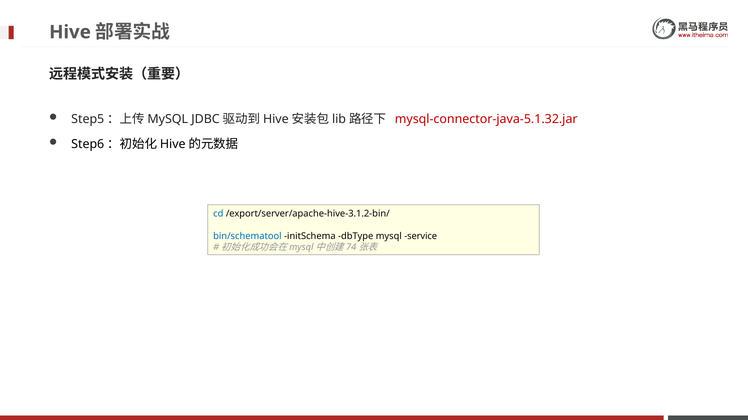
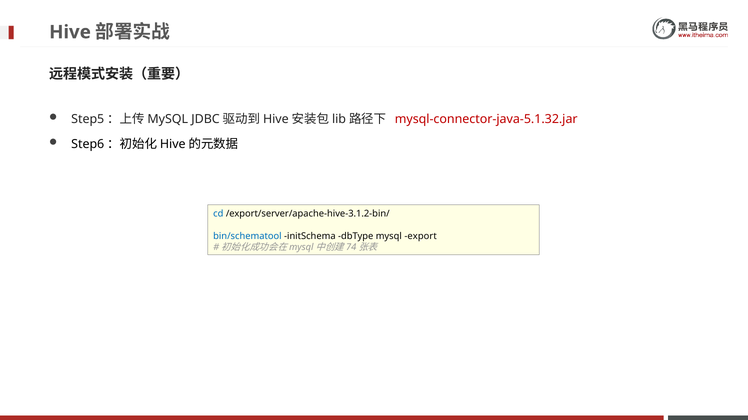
service: service -> export
